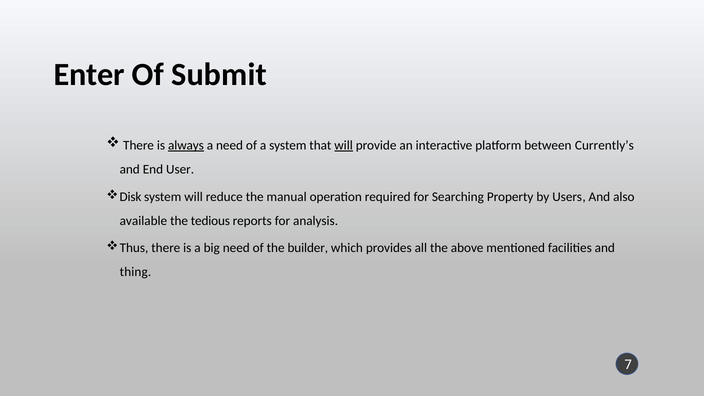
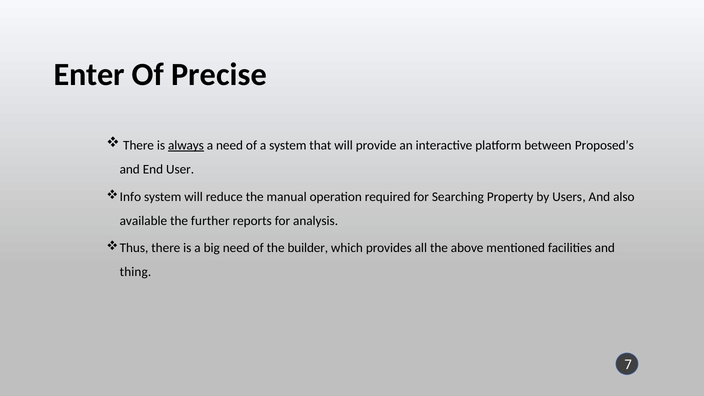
Submit: Submit -> Precise
will at (344, 145) underline: present -> none
Currently’s: Currently’s -> Proposed’s
Disk: Disk -> Info
tedious: tedious -> further
